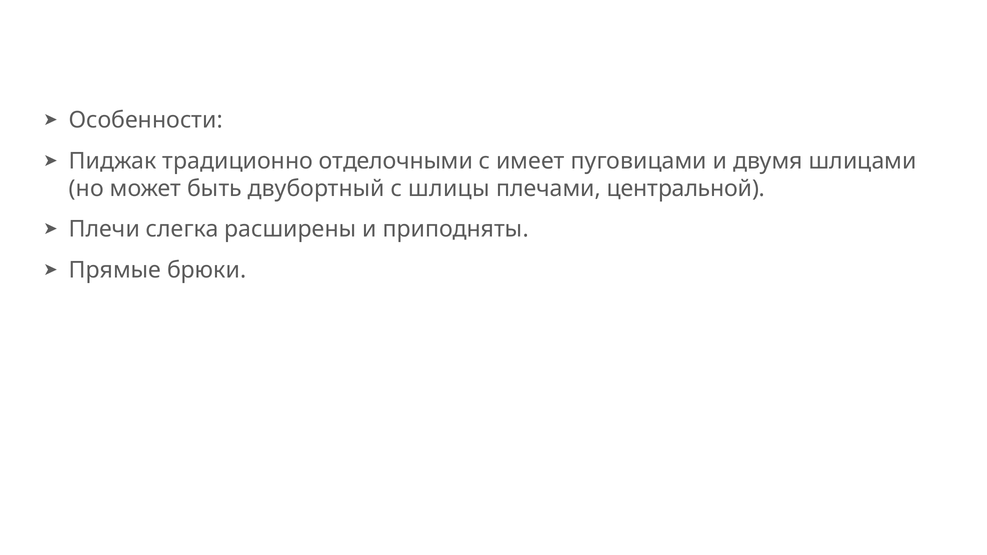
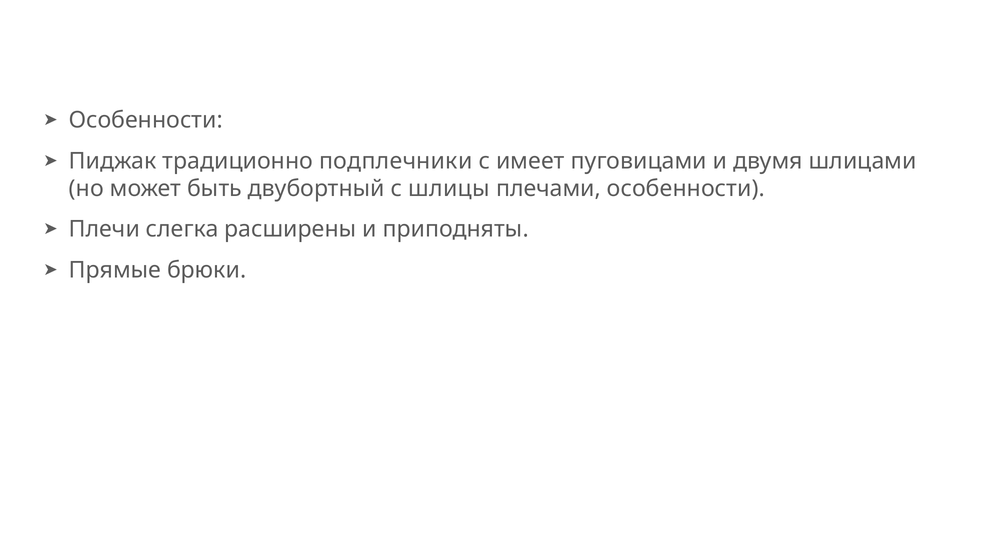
отделочными: отделочными -> подплечники
плечами центральной: центральной -> особенности
